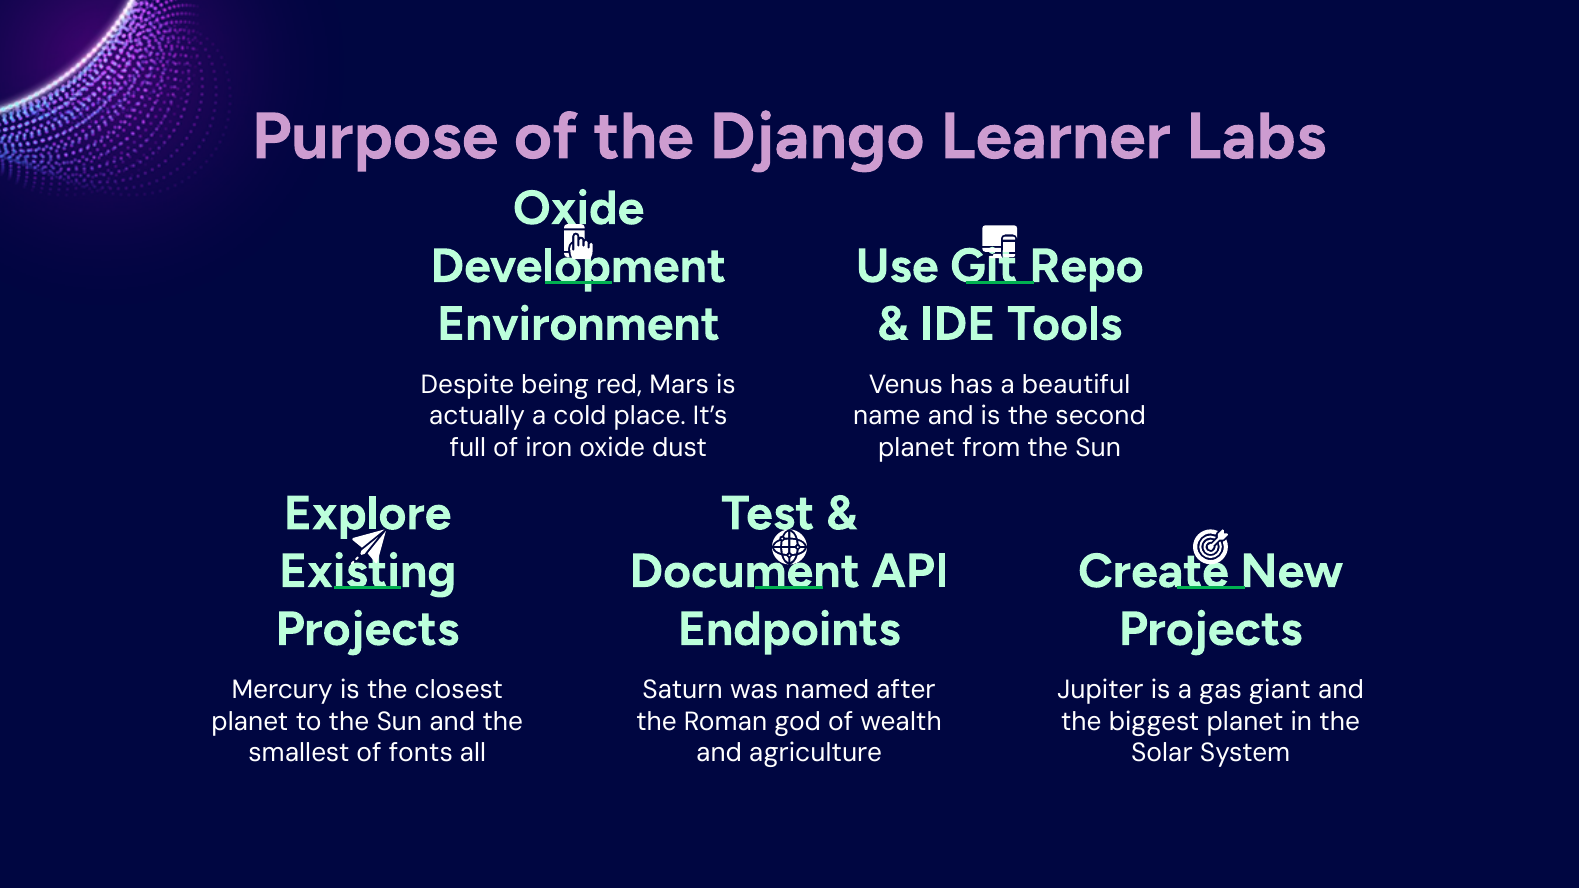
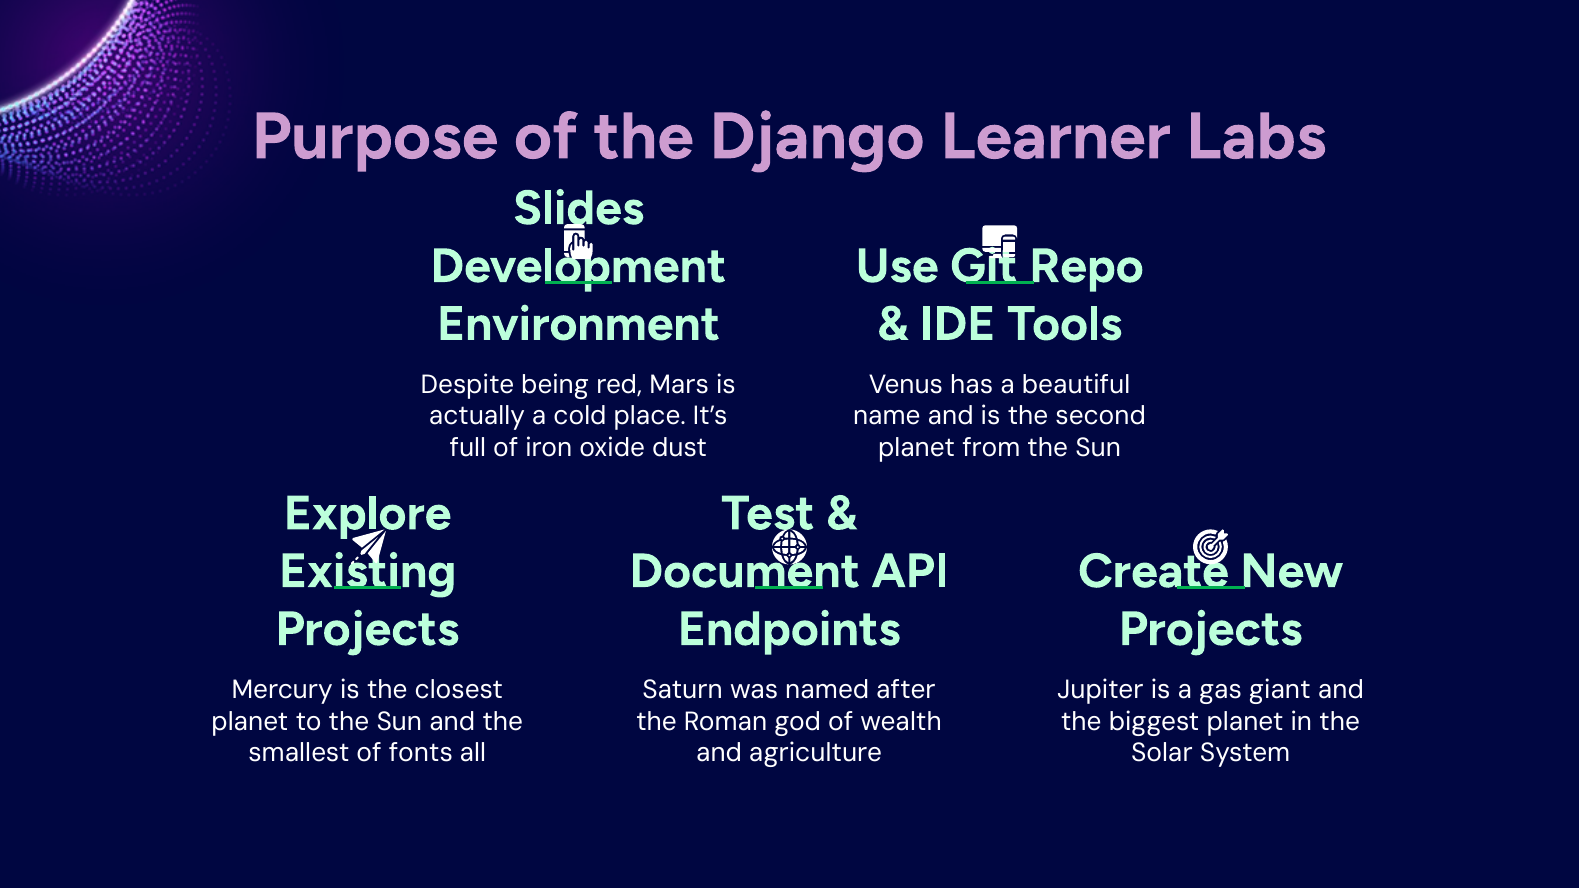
Oxide at (579, 208): Oxide -> Slides
